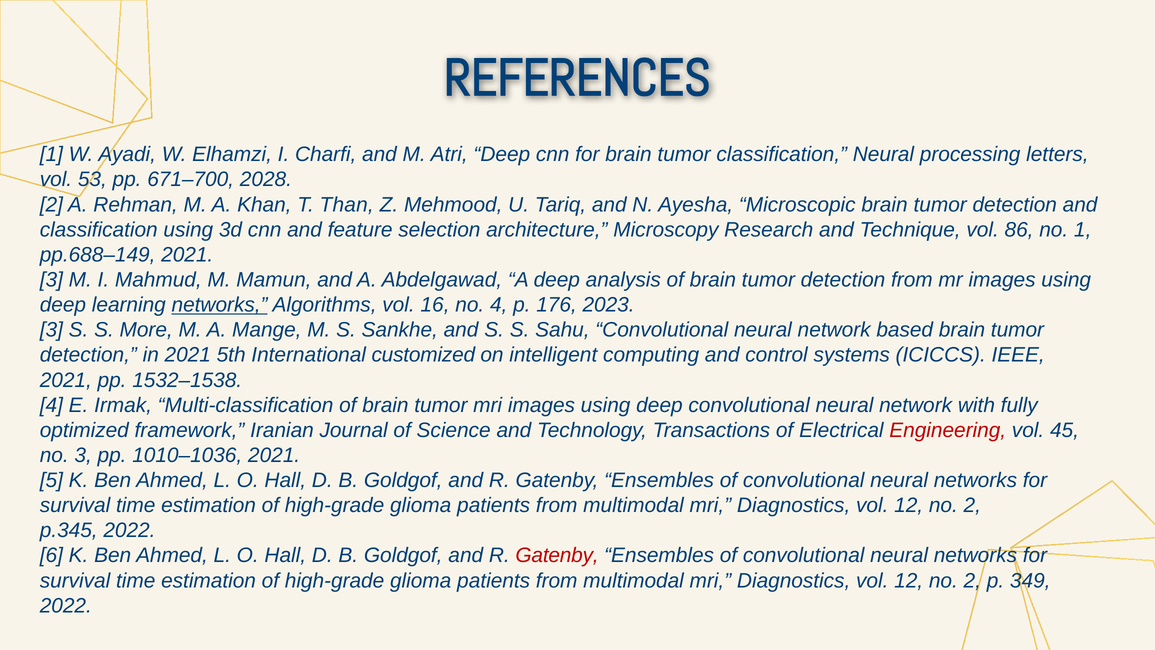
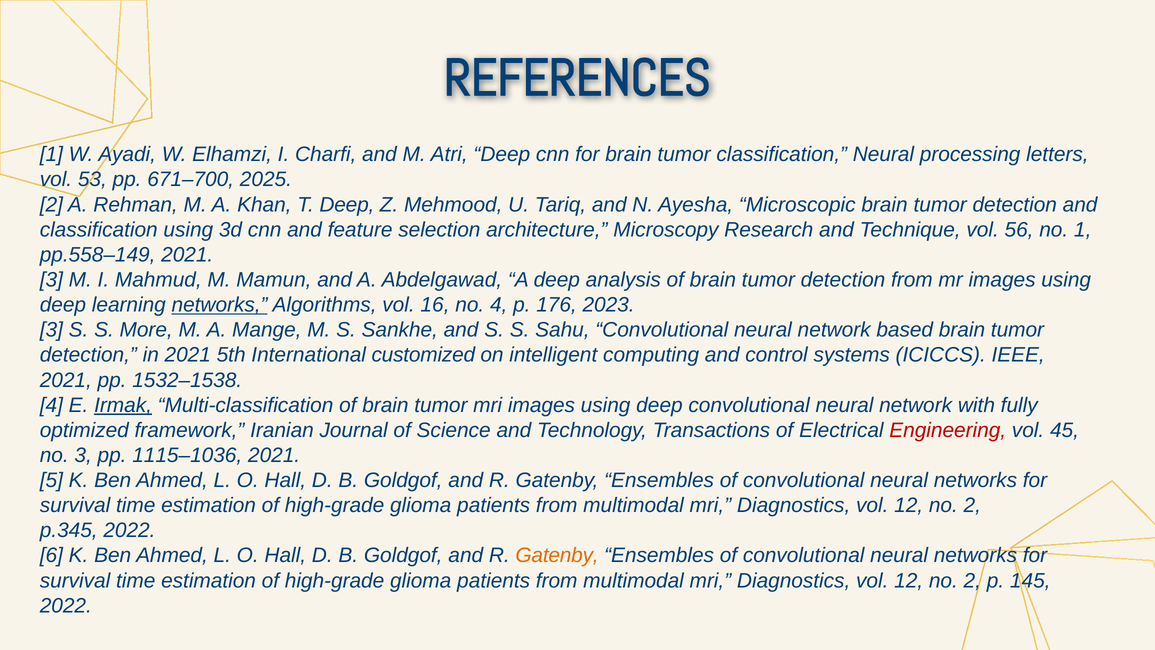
2028: 2028 -> 2025
T Than: Than -> Deep
86: 86 -> 56
pp.688–149: pp.688–149 -> pp.558–149
Irmak underline: none -> present
1010–1036: 1010–1036 -> 1115–1036
Gatenby at (557, 555) colour: red -> orange
349: 349 -> 145
